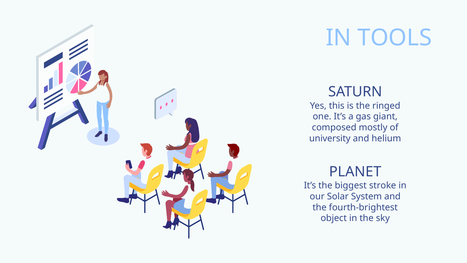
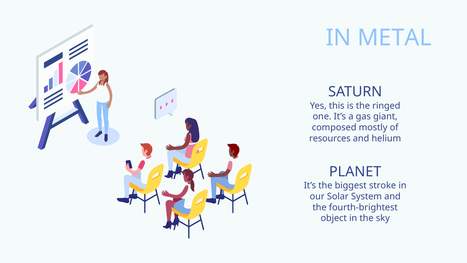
TOOLS: TOOLS -> METAL
university: university -> resources
